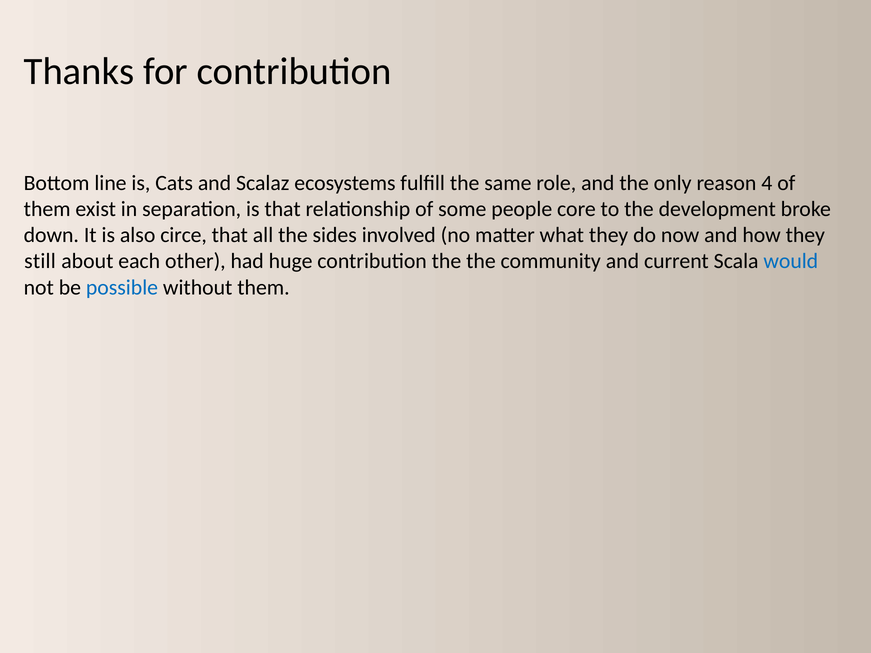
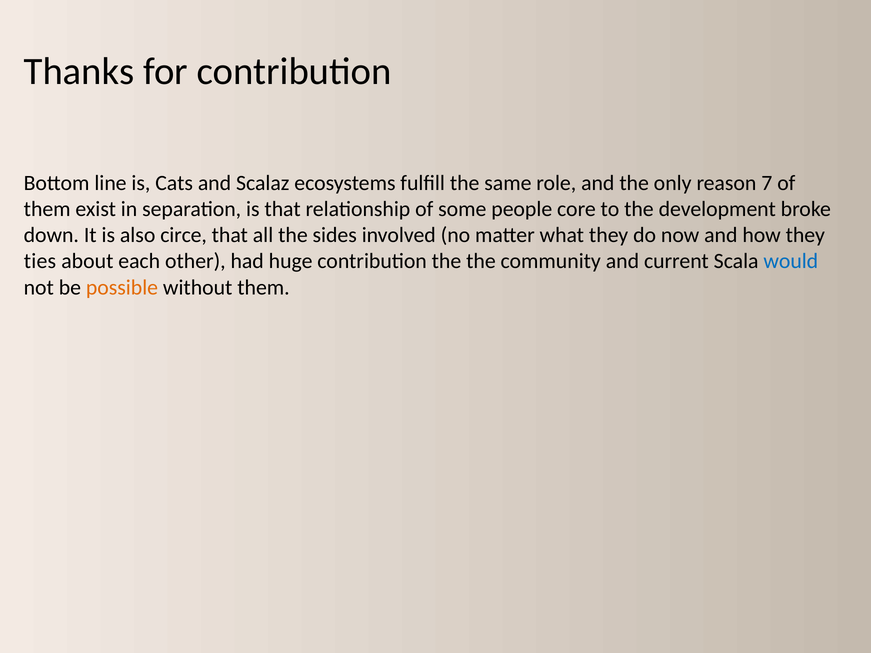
4: 4 -> 7
still: still -> ties
possible colour: blue -> orange
